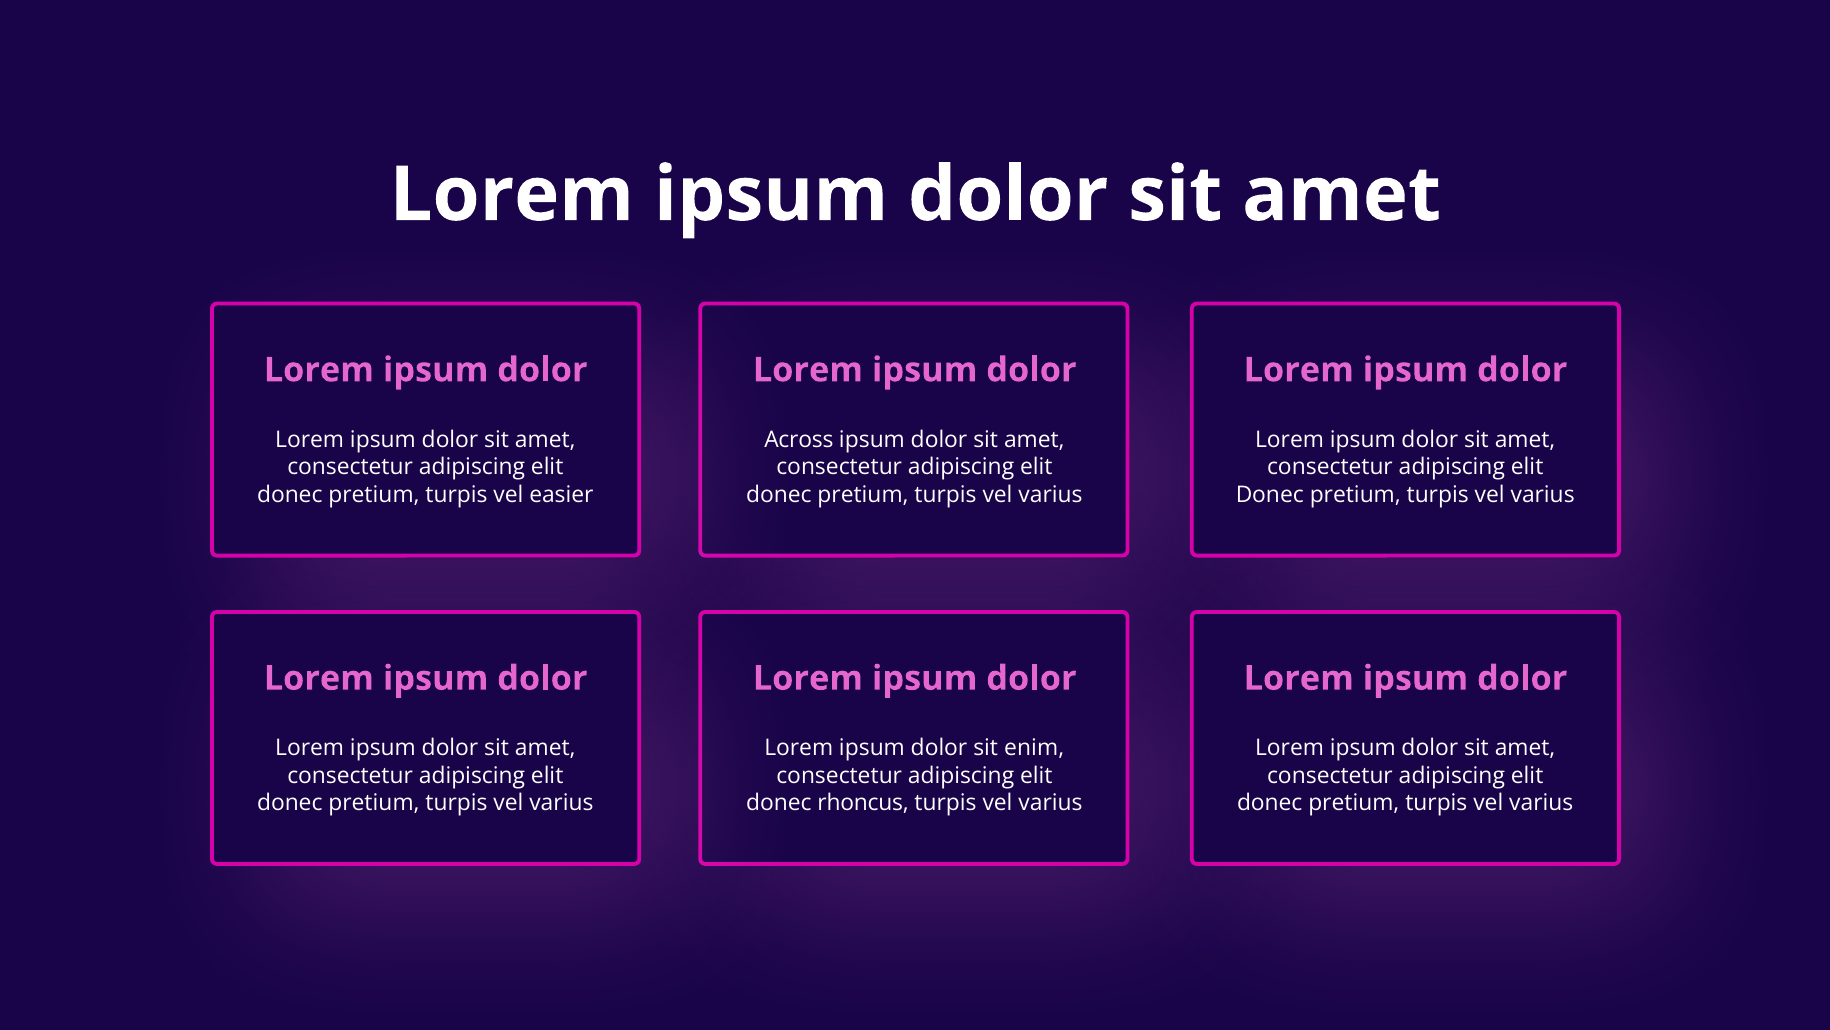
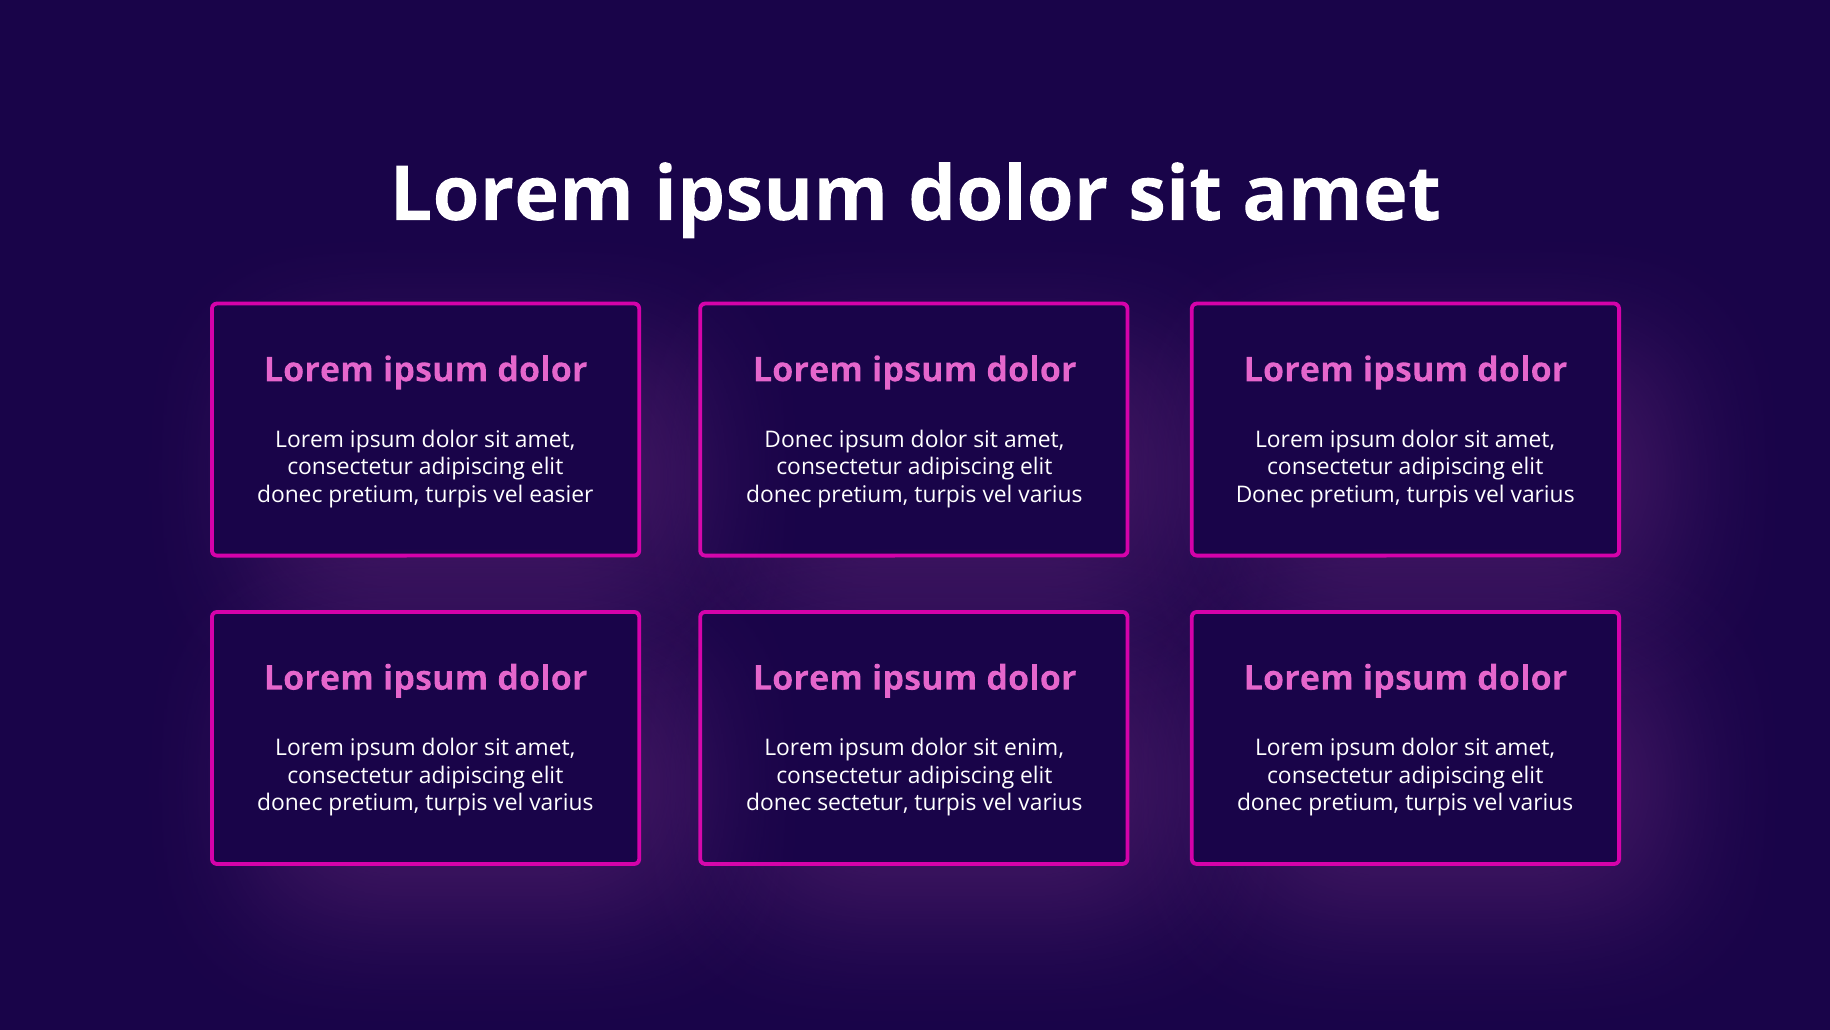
Across at (799, 440): Across -> Donec
rhoncus: rhoncus -> sectetur
